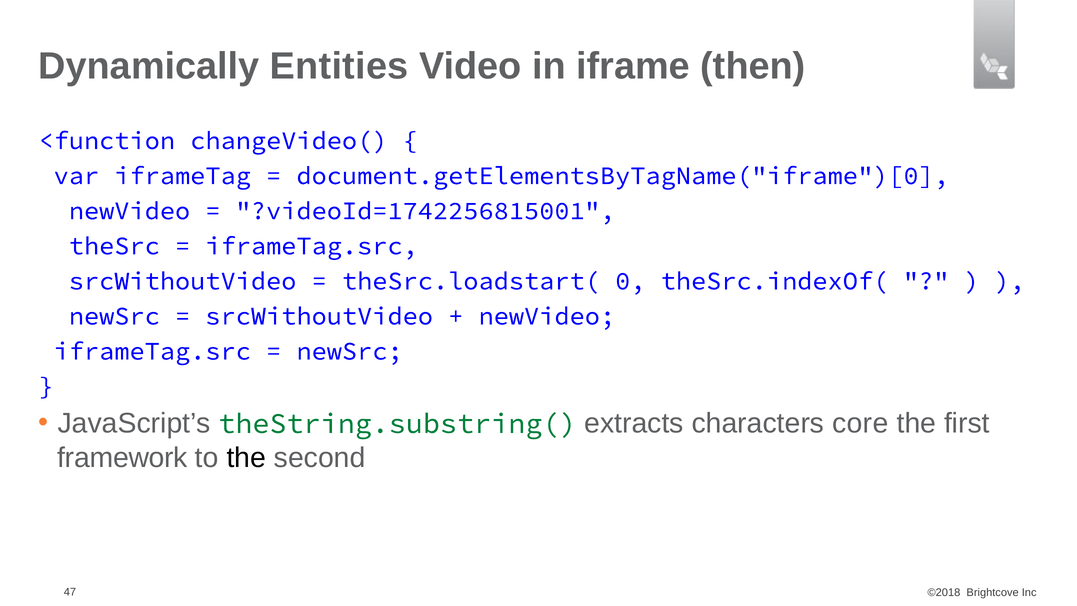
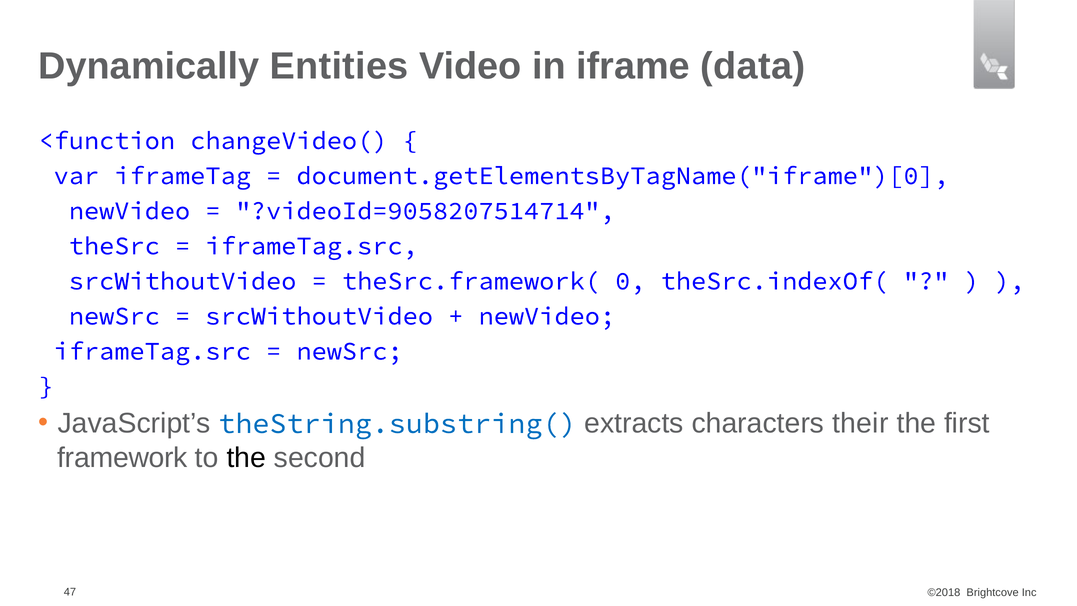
then: then -> data
?videoId=1742256815001: ?videoId=1742256815001 -> ?videoId=9058207514714
theSrc.loadstart(: theSrc.loadstart( -> theSrc.framework(
theString.substring( colour: green -> blue
core: core -> their
